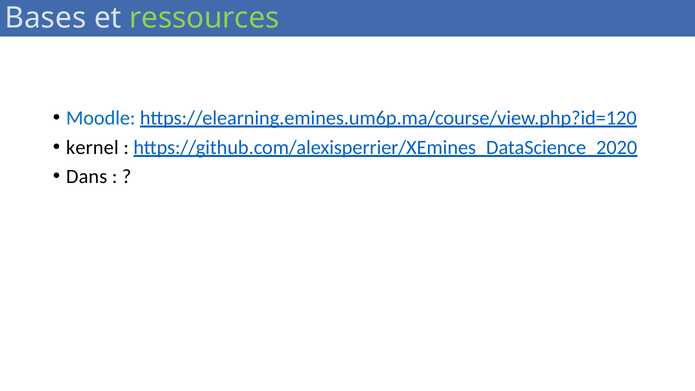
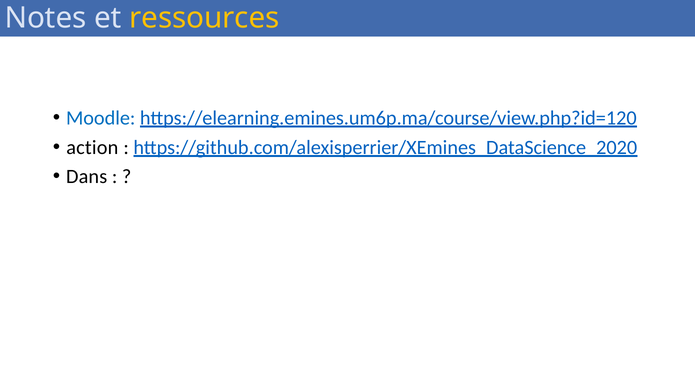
Bases: Bases -> Notes
ressources colour: light green -> yellow
kernel: kernel -> action
